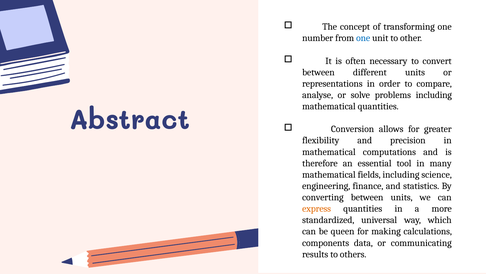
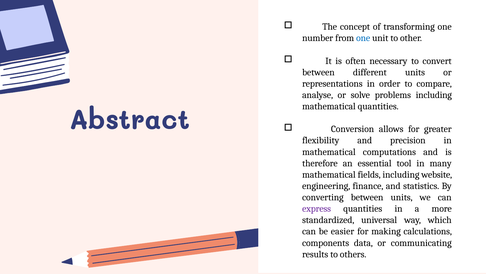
science: science -> website
express colour: orange -> purple
queen: queen -> easier
